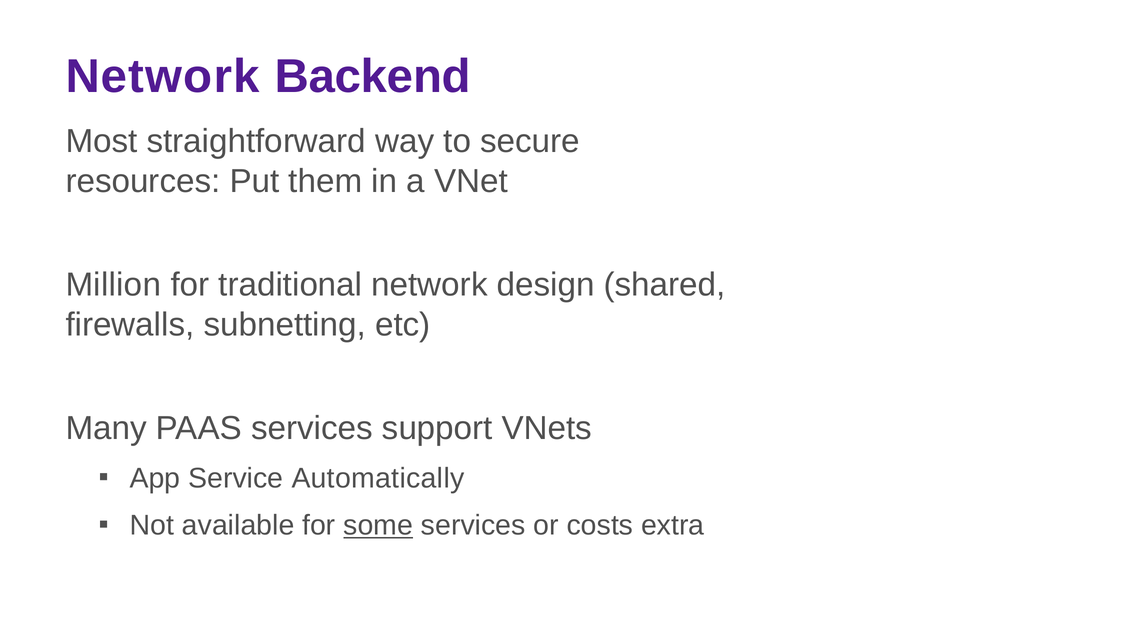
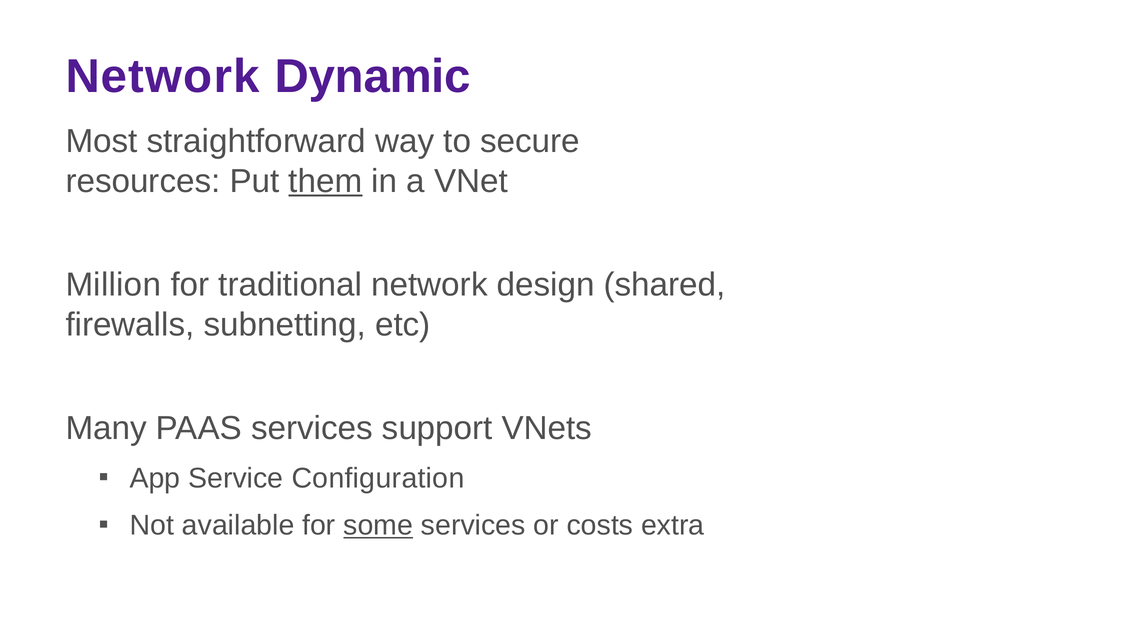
Backend: Backend -> Dynamic
them underline: none -> present
Automatically: Automatically -> Configuration
